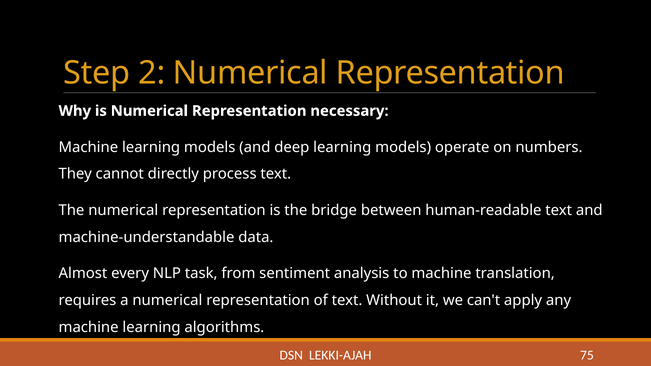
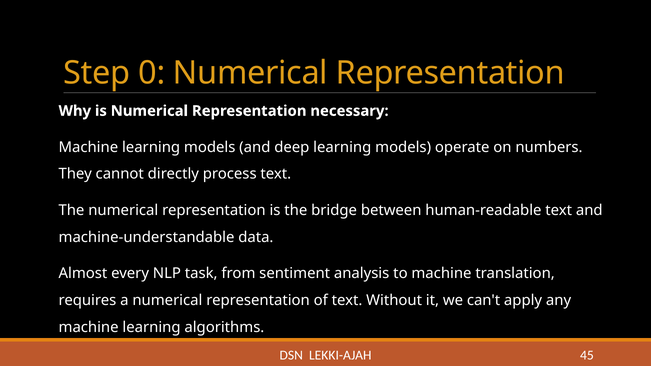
2: 2 -> 0
75: 75 -> 45
